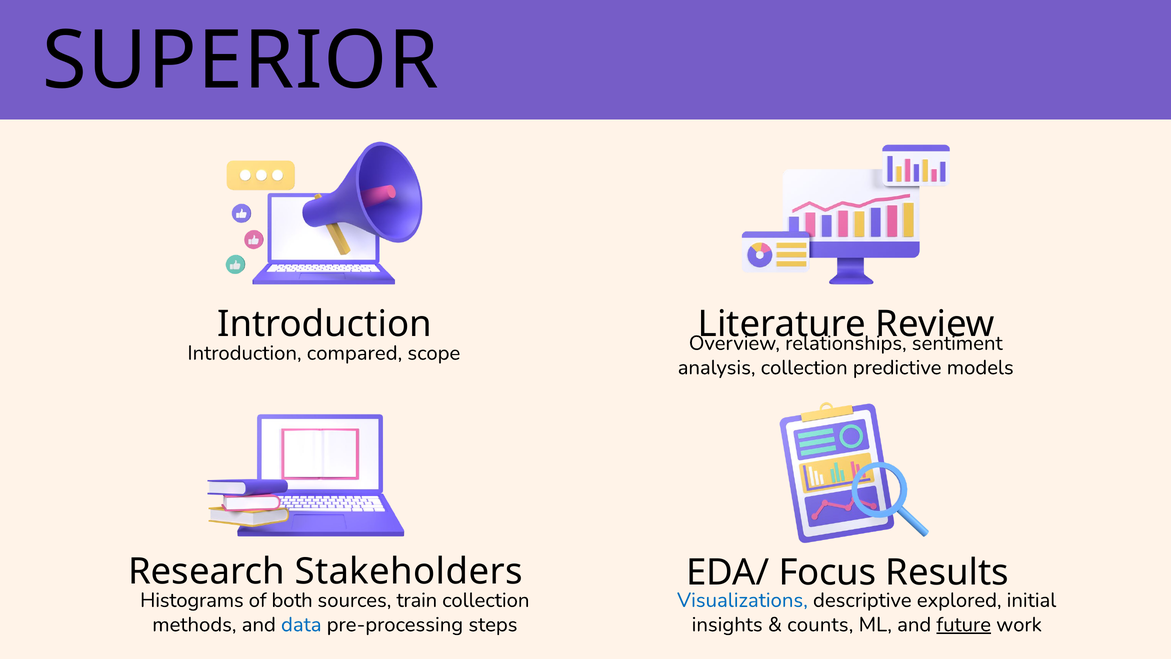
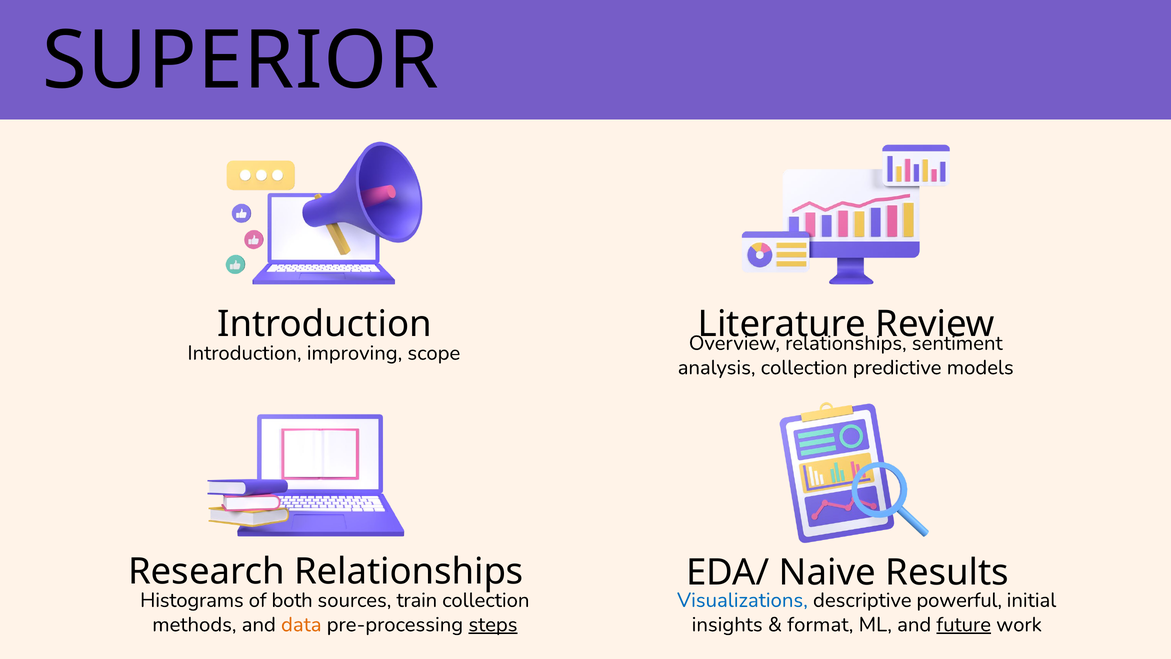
compared: compared -> improving
Research Stakeholders: Stakeholders -> Relationships
Focus: Focus -> Naive
explored: explored -> powerful
data colour: blue -> orange
steps underline: none -> present
counts: counts -> format
